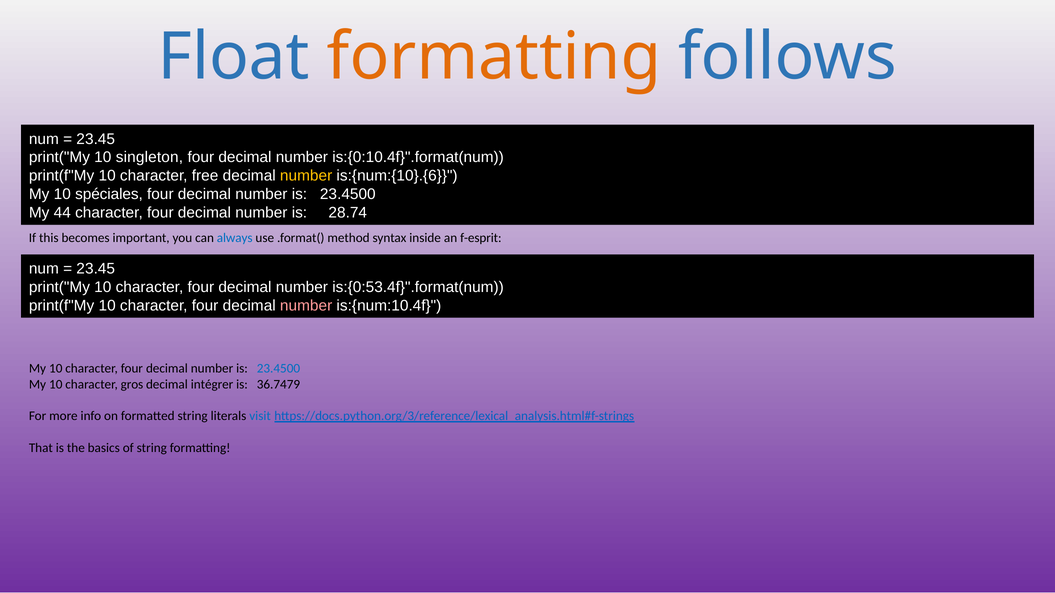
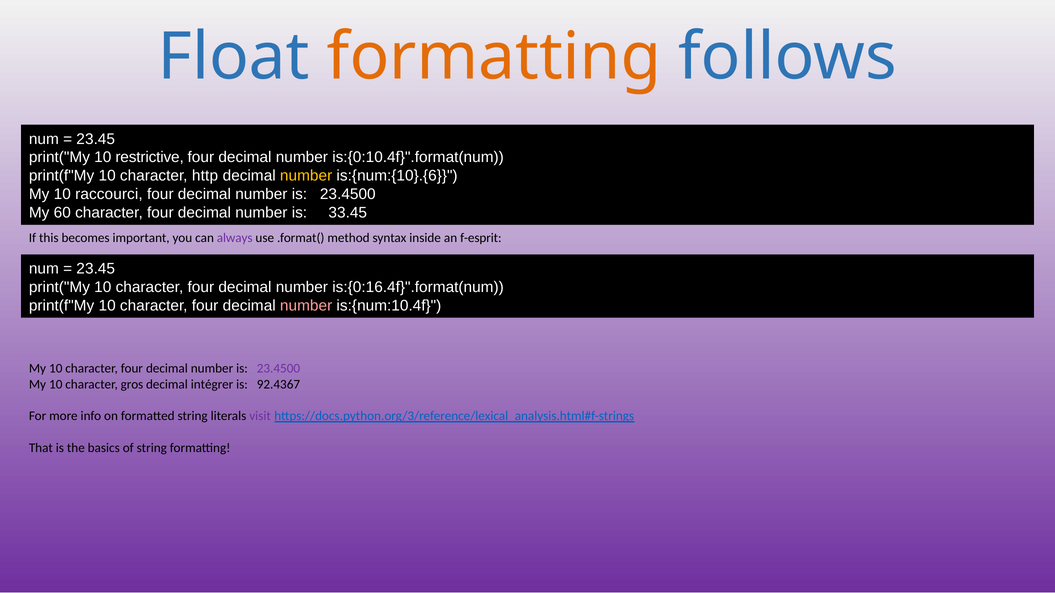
singleton: singleton -> restrictive
free: free -> http
spéciales: spéciales -> raccourci
44: 44 -> 60
28.74: 28.74 -> 33.45
always colour: blue -> purple
is:{0:53.4f}".format(num: is:{0:53.4f}".format(num -> is:{0:16.4f}".format(num
23.4500 at (278, 369) colour: blue -> purple
36.7479: 36.7479 -> 92.4367
visit colour: blue -> purple
